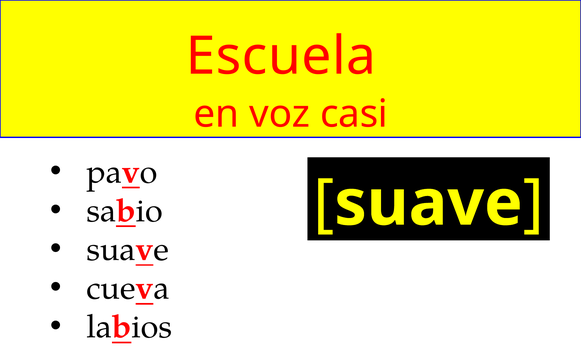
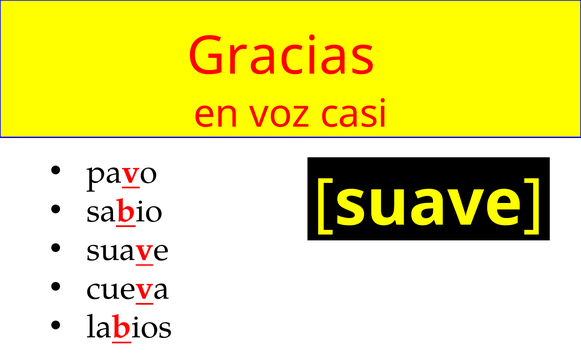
Escuela: Escuela -> Gracias
